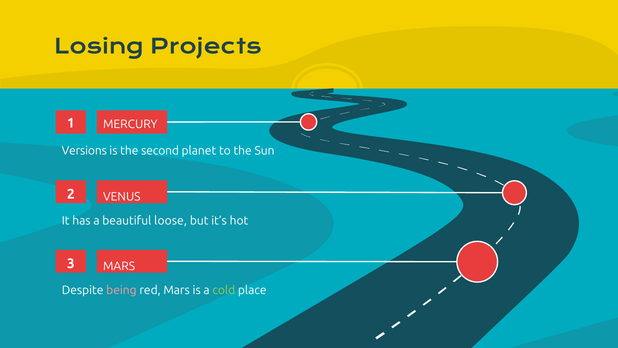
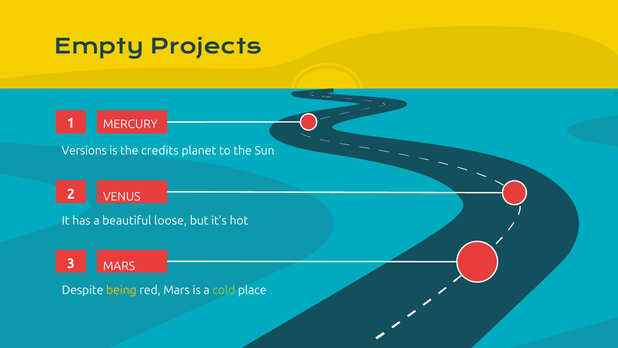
Losing: Losing -> Empty
second: second -> credits
being colour: pink -> yellow
